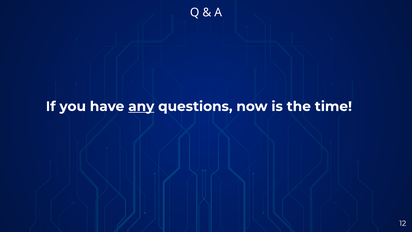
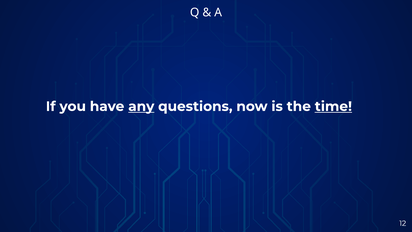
time underline: none -> present
